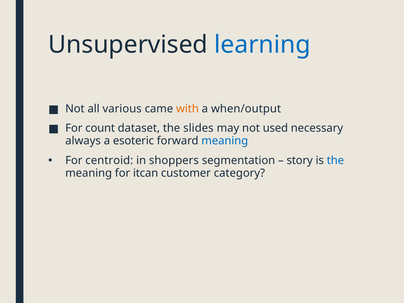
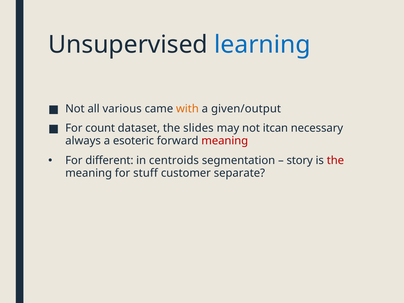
when/output: when/output -> given/output
used: used -> itcan
meaning at (225, 141) colour: blue -> red
centroid: centroid -> different
shoppers: shoppers -> centroids
the at (335, 160) colour: blue -> red
itcan: itcan -> stuff
category: category -> separate
